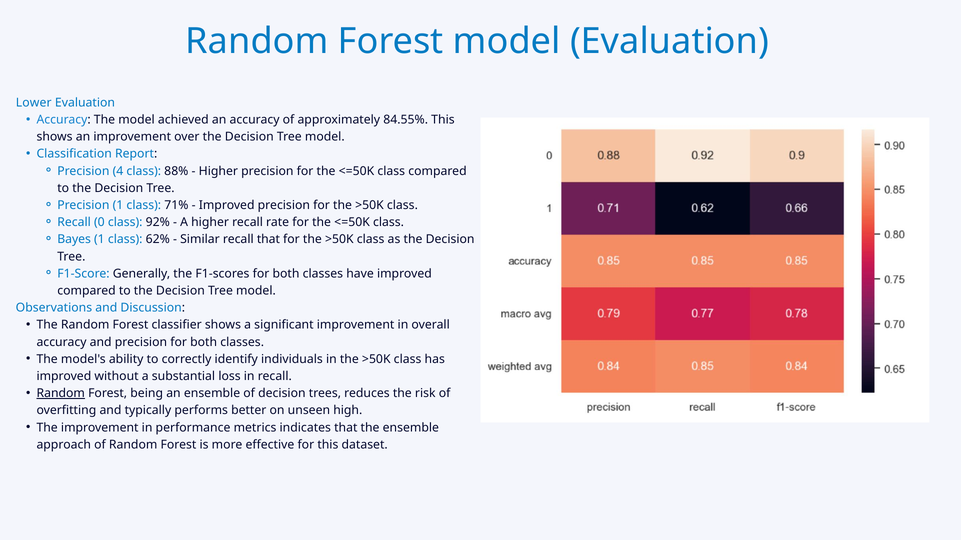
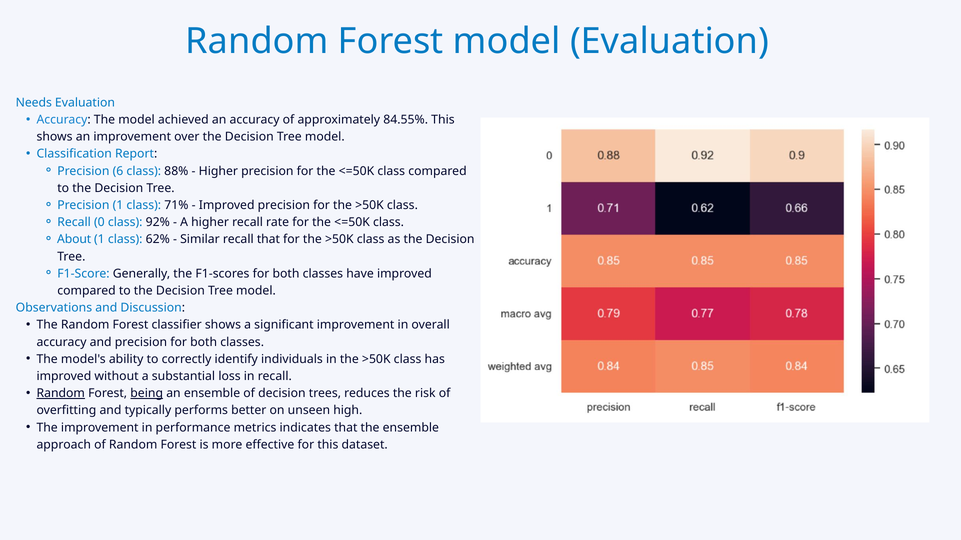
Lower: Lower -> Needs
4: 4 -> 6
Bayes: Bayes -> About
being underline: none -> present
